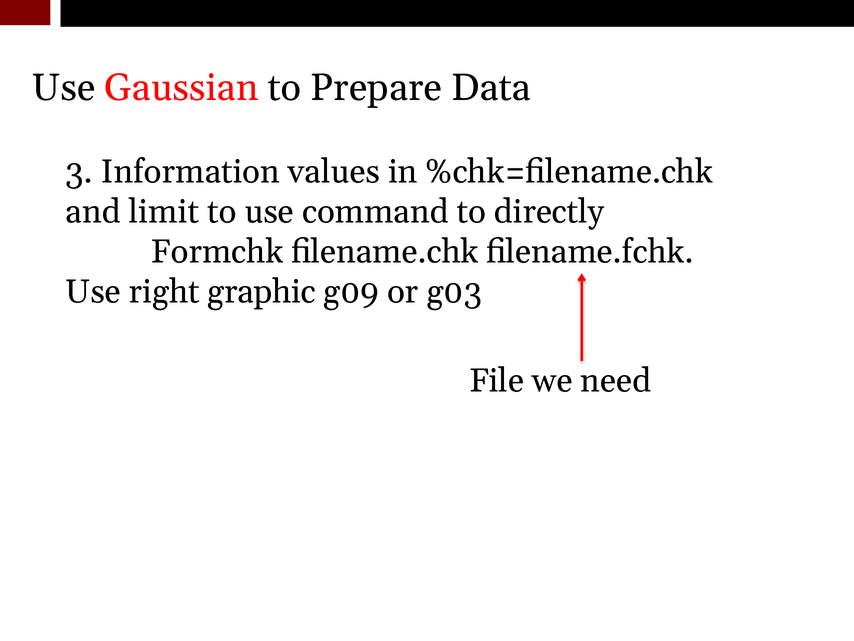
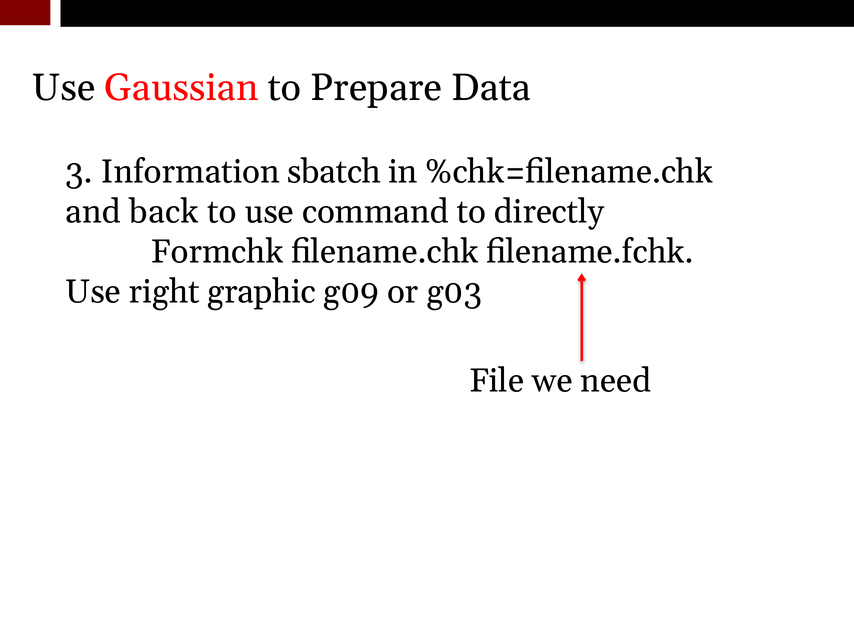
values: values -> sbatch
limit: limit -> back
